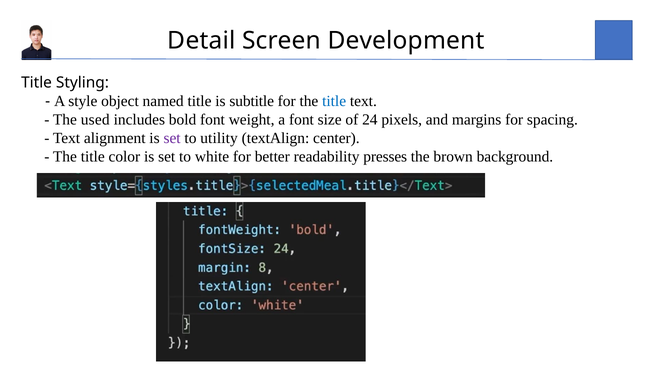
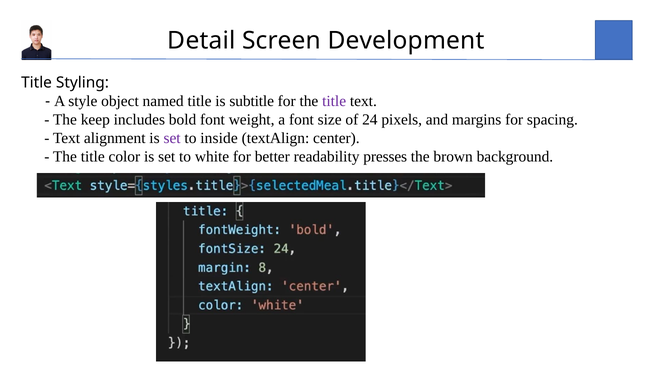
title at (334, 101) colour: blue -> purple
used: used -> keep
utility: utility -> inside
